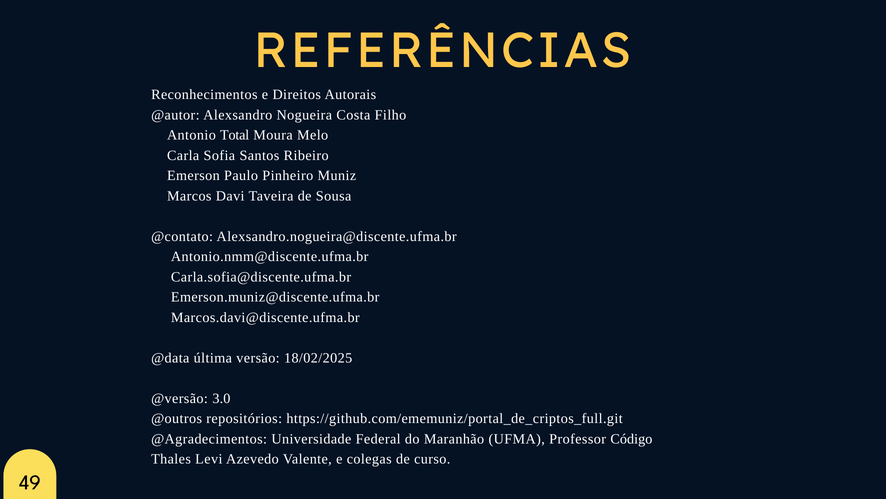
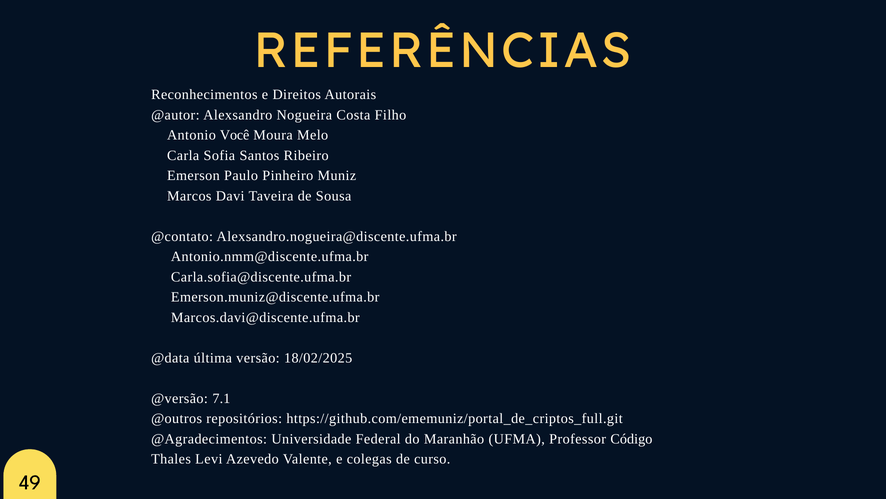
Total: Total -> Você
3.0: 3.0 -> 7.1
